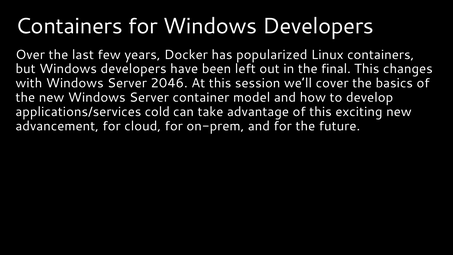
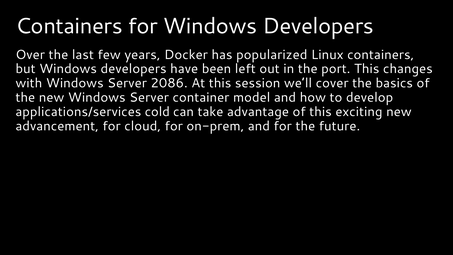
final: final -> port
2046: 2046 -> 2086
